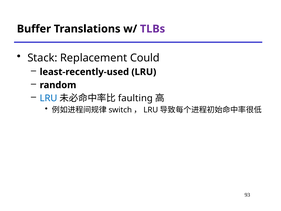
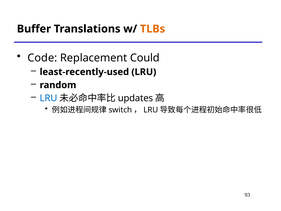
TLBs colour: purple -> orange
Stack: Stack -> Code
faulting: faulting -> updates
